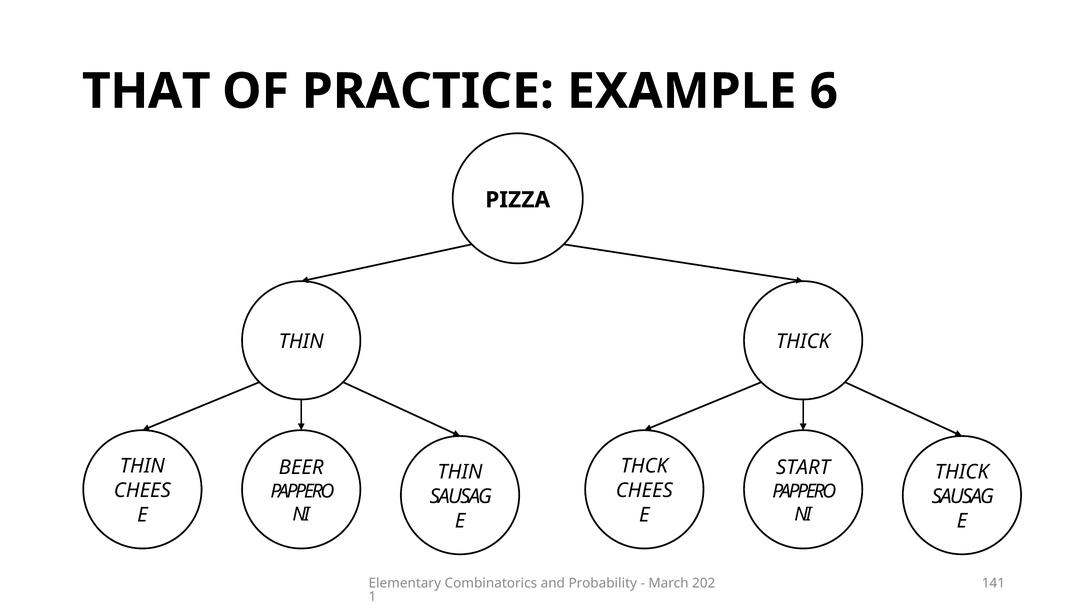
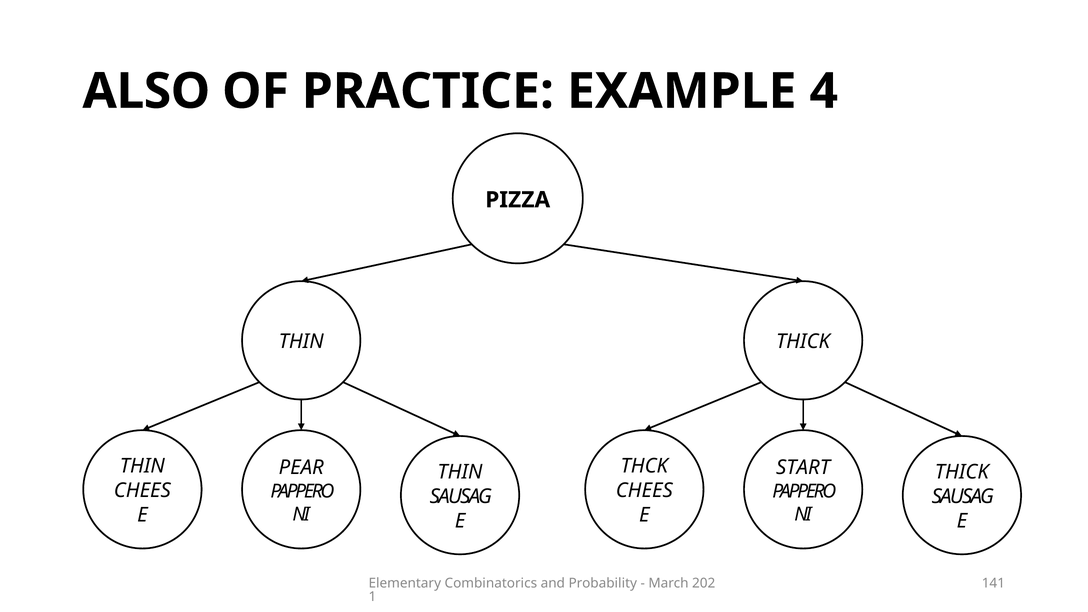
THAT: THAT -> ALSO
6: 6 -> 4
BEER: BEER -> PEAR
